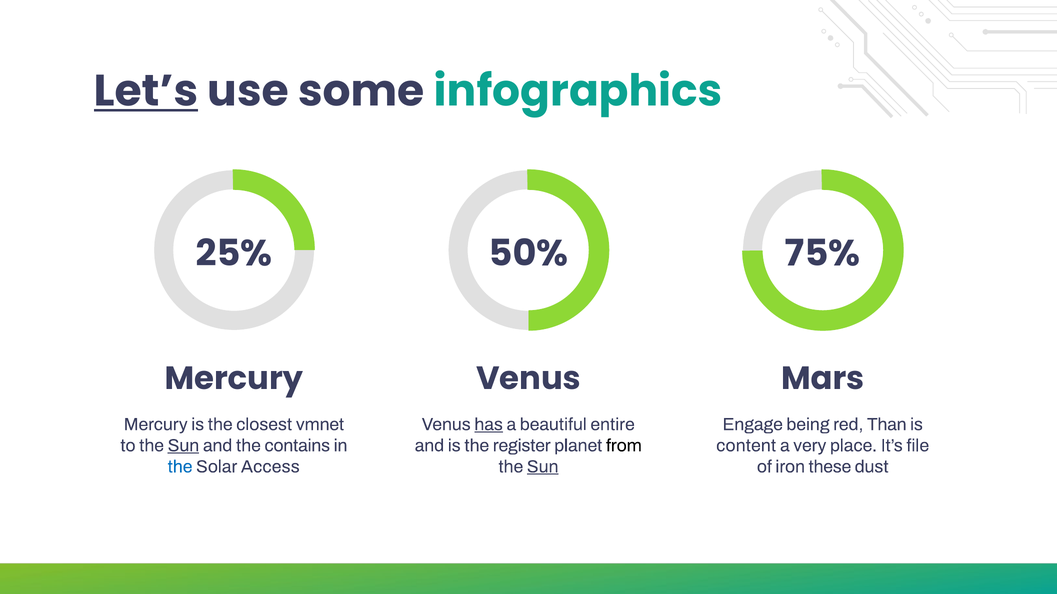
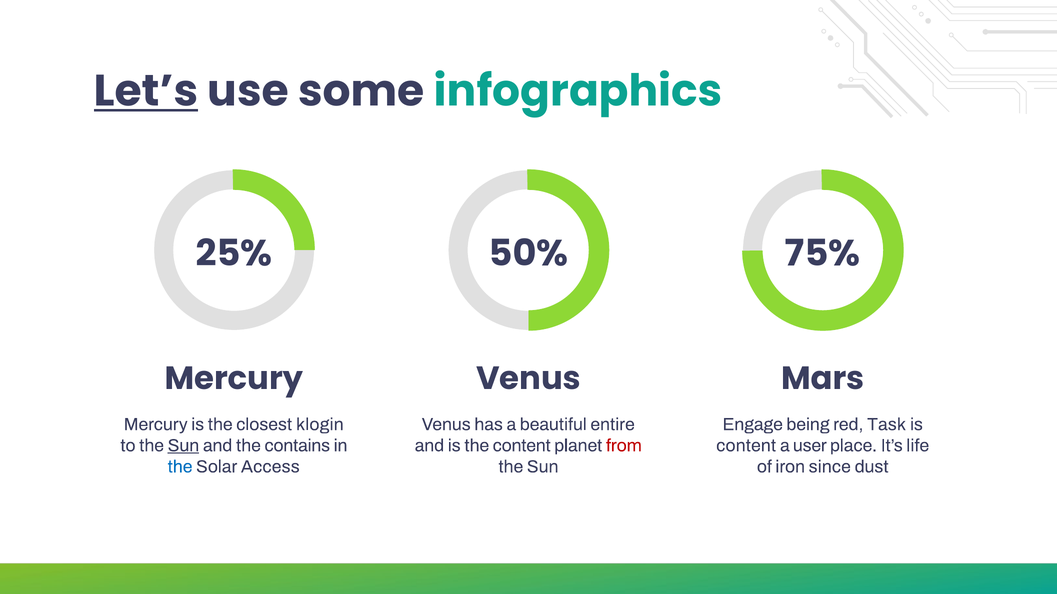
vmnet: vmnet -> klogin
has underline: present -> none
Than: Than -> Task
the register: register -> content
from colour: black -> red
very: very -> user
file: file -> life
Sun at (543, 467) underline: present -> none
these: these -> since
